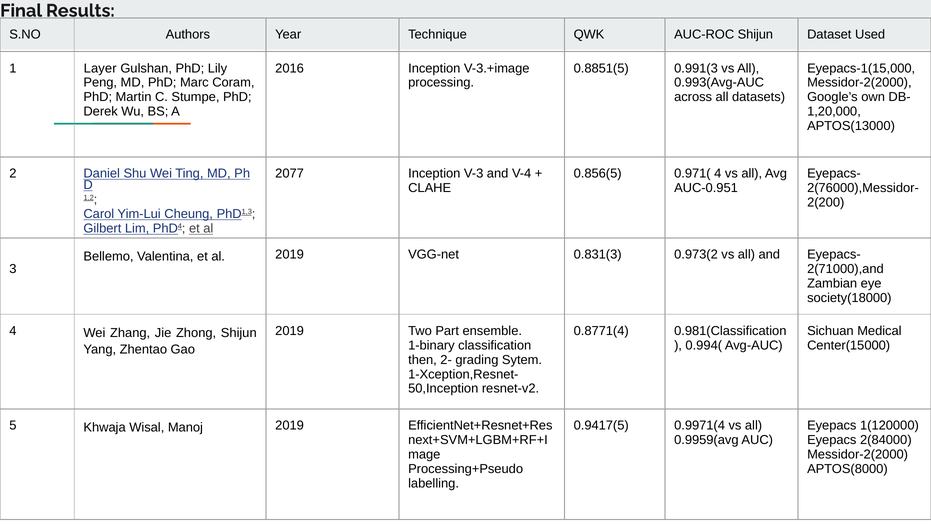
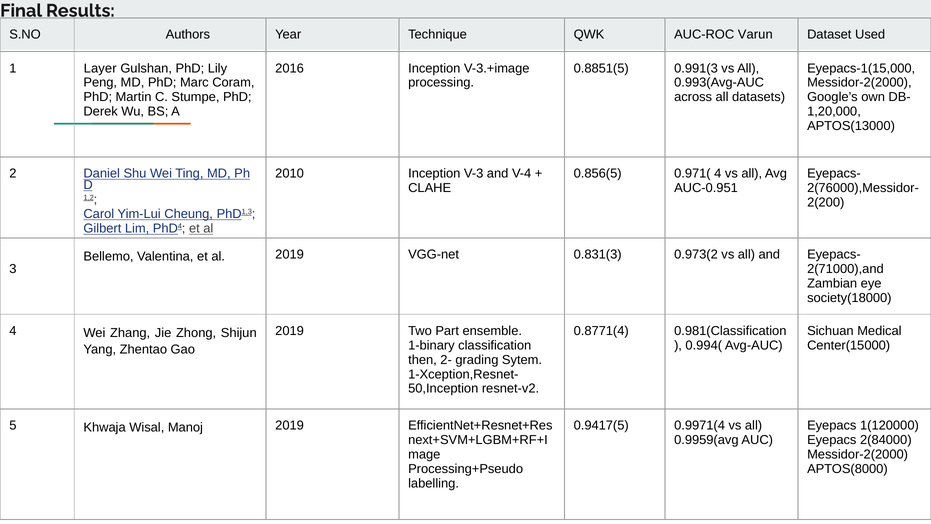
AUC-ROC Shijun: Shijun -> Varun
2077: 2077 -> 2010
